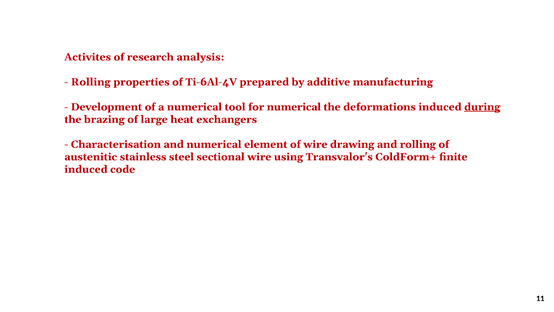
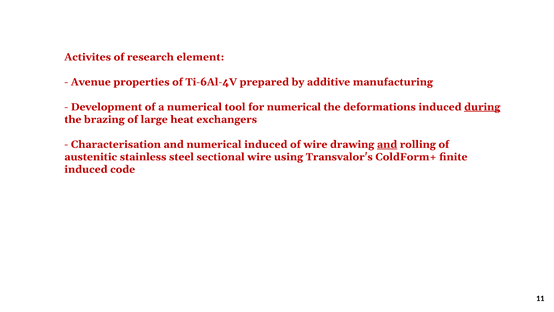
analysis: analysis -> element
Rolling at (91, 82): Rolling -> Avenue
numerical element: element -> induced
and at (387, 144) underline: none -> present
